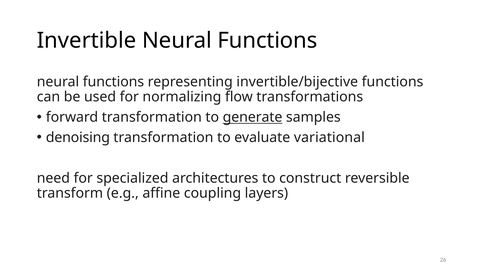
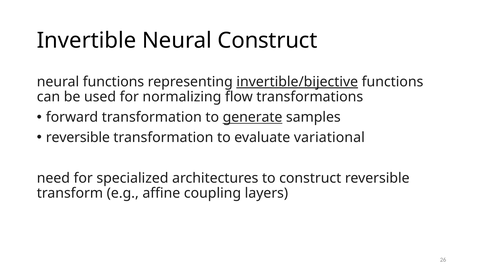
Invertible Neural Functions: Functions -> Construct
invertible/bijective underline: none -> present
denoising at (78, 137): denoising -> reversible
